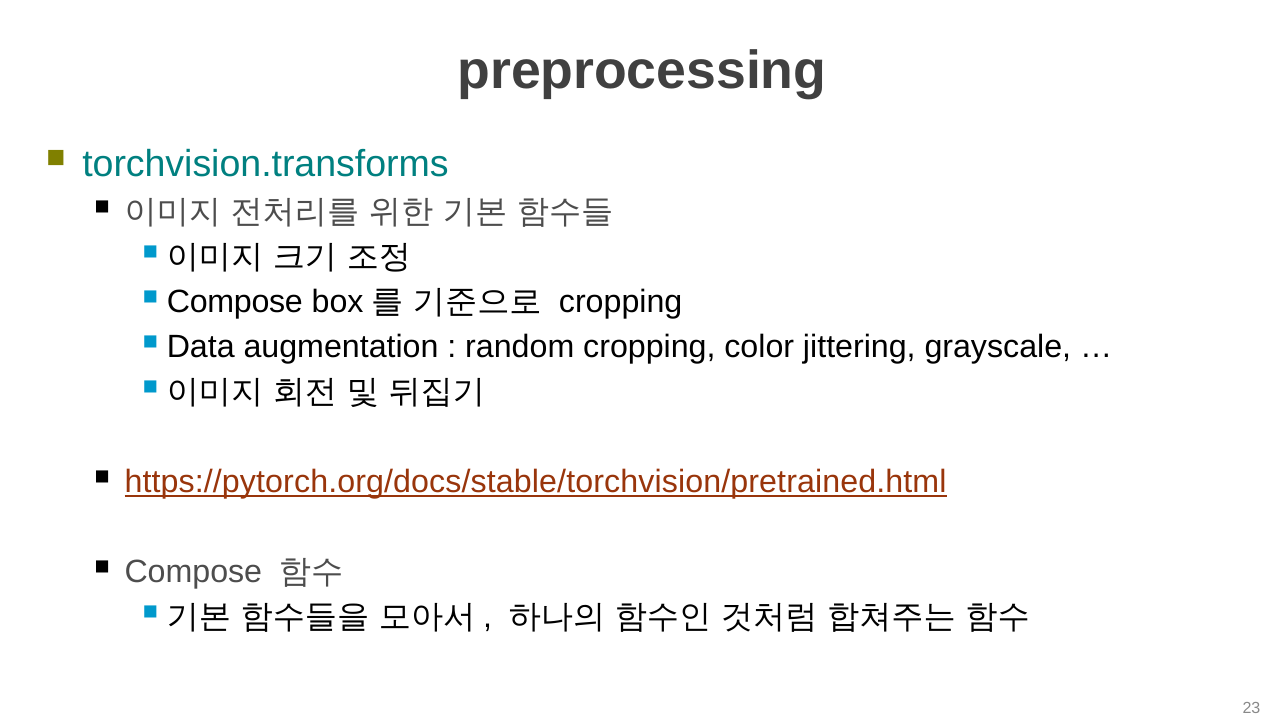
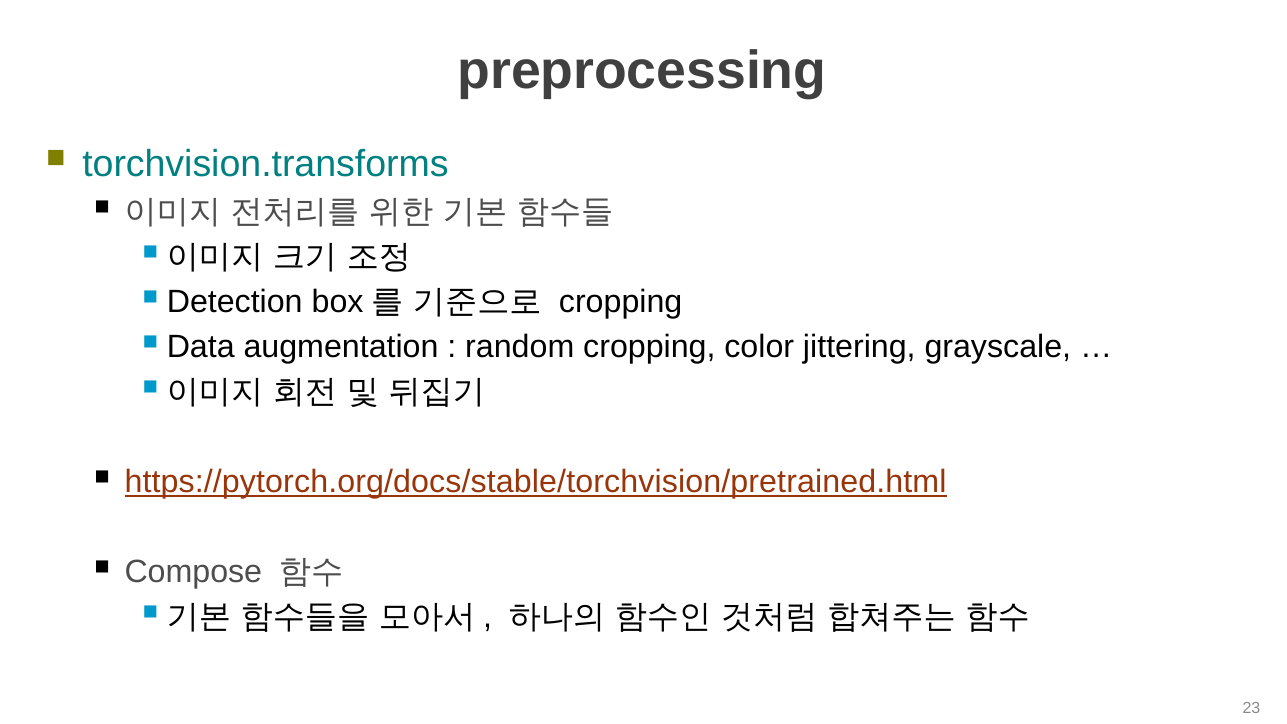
Compose at (235, 302): Compose -> Detection
